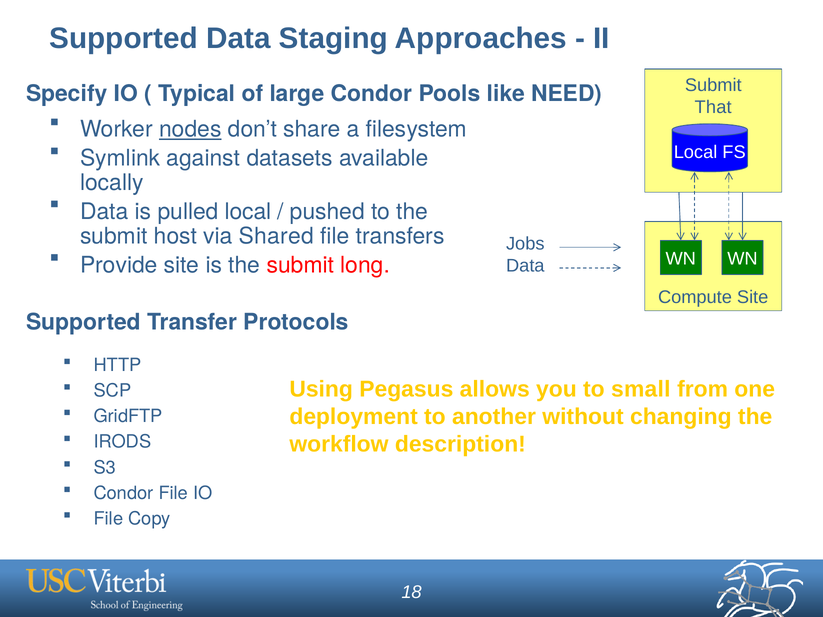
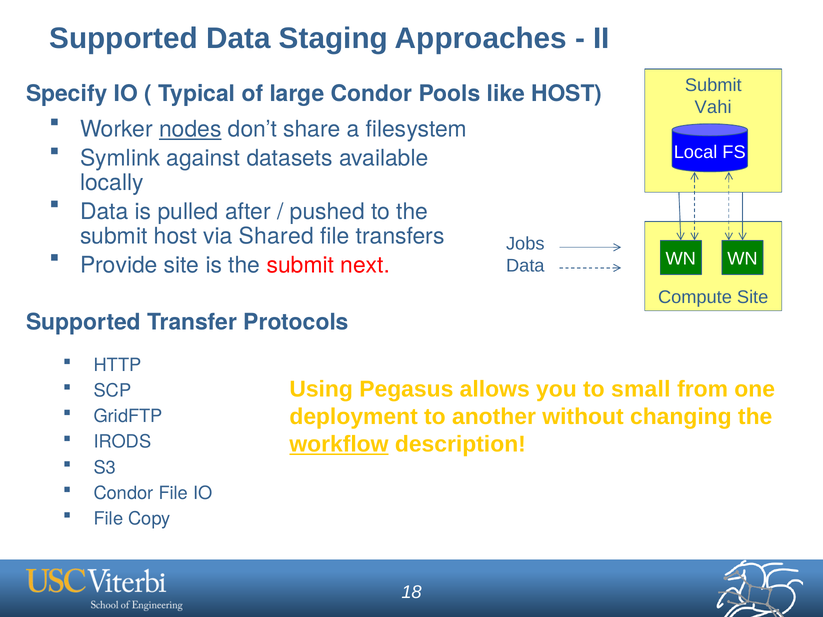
like NEED: NEED -> HOST
That: That -> Vahi
pulled local: local -> after
long: long -> next
workflow underline: none -> present
